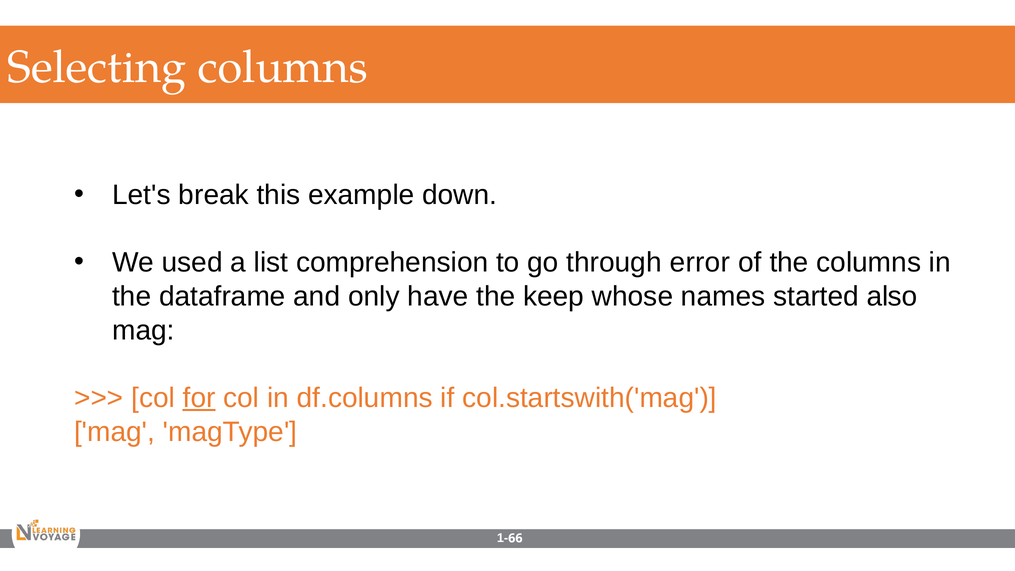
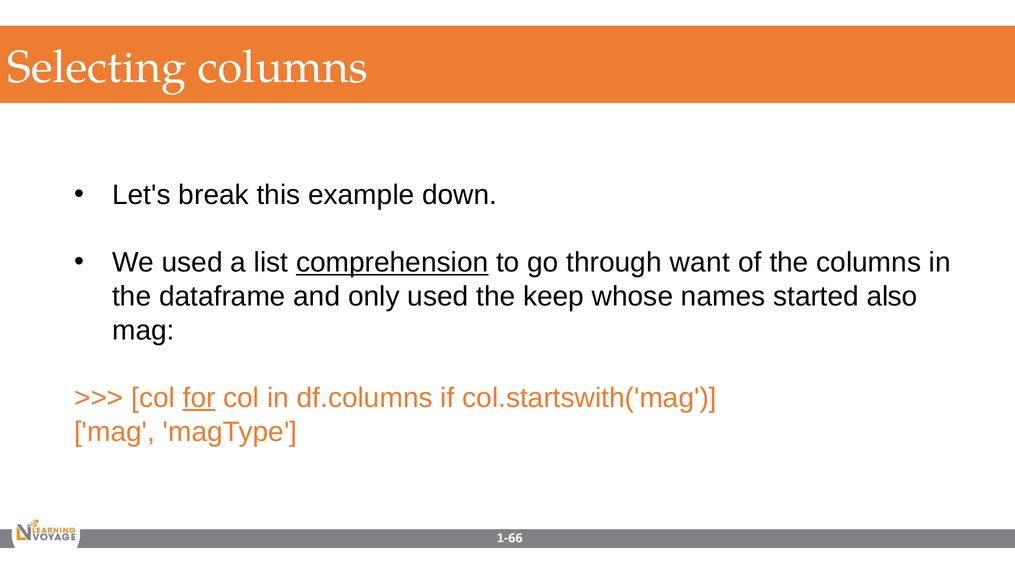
comprehension underline: none -> present
error: error -> want
only have: have -> used
